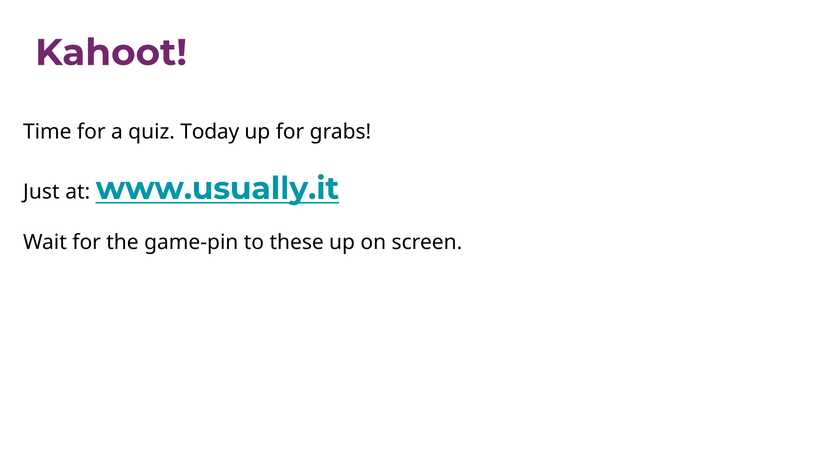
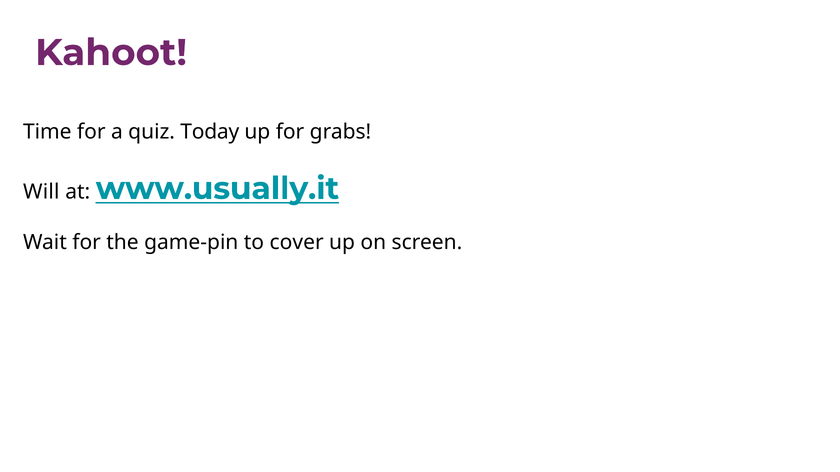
Just: Just -> Will
these: these -> cover
